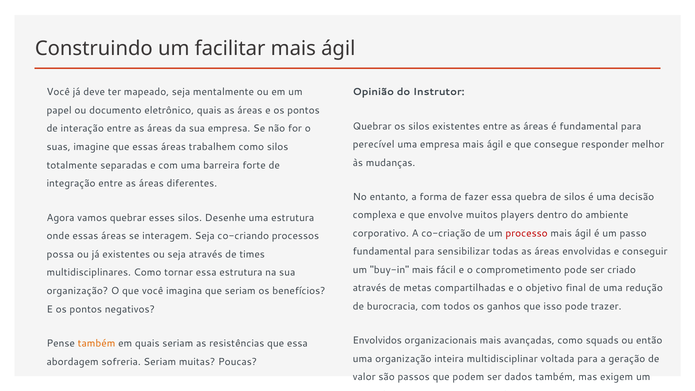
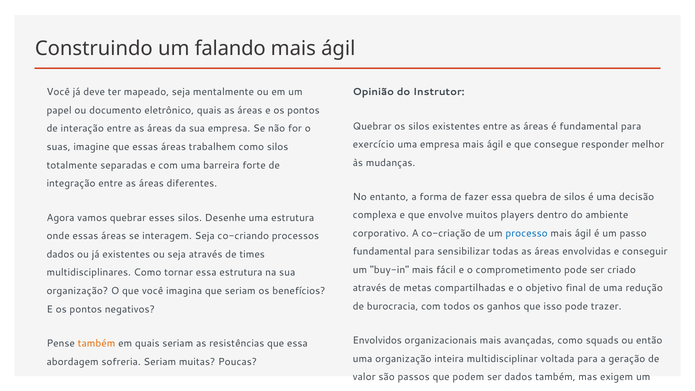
facilitar: facilitar -> falando
perecível: perecível -> exercício
processo colour: red -> blue
possa at (60, 254): possa -> dados
